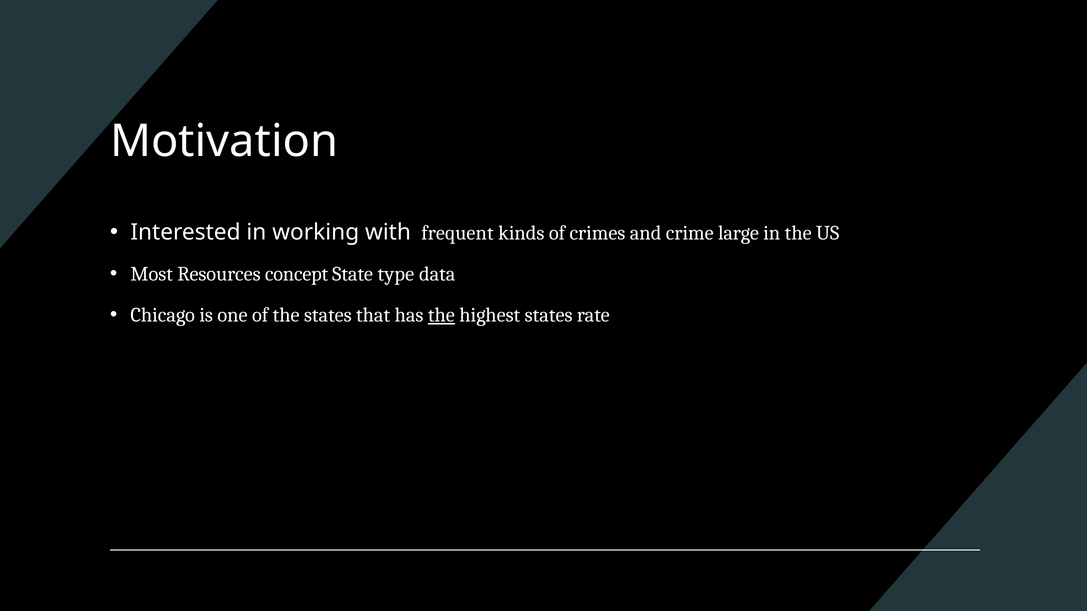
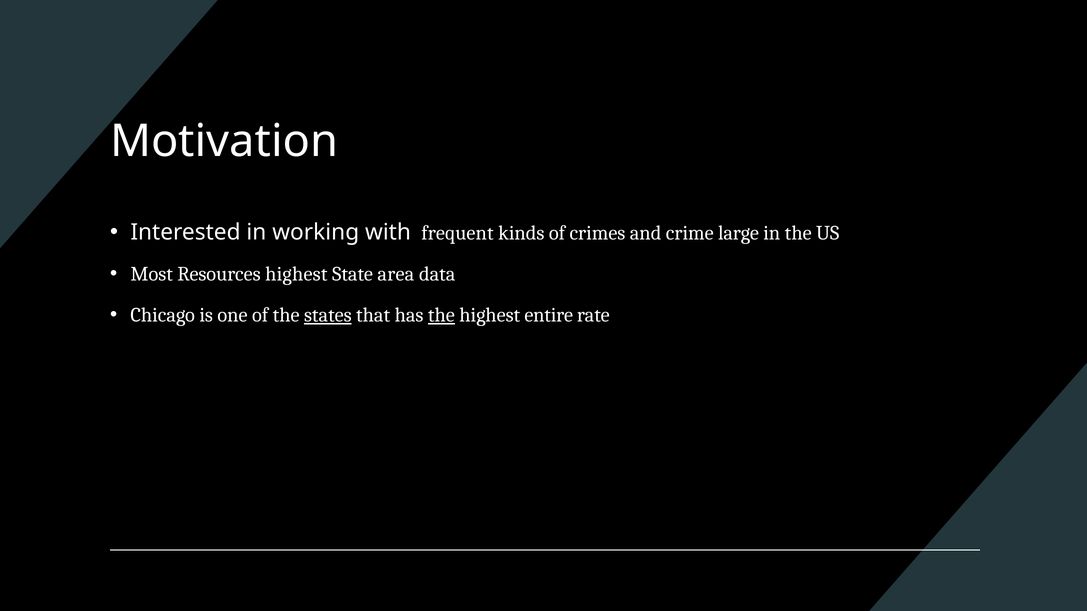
Resources concept: concept -> highest
type: type -> area
states at (328, 315) underline: none -> present
highest states: states -> entire
